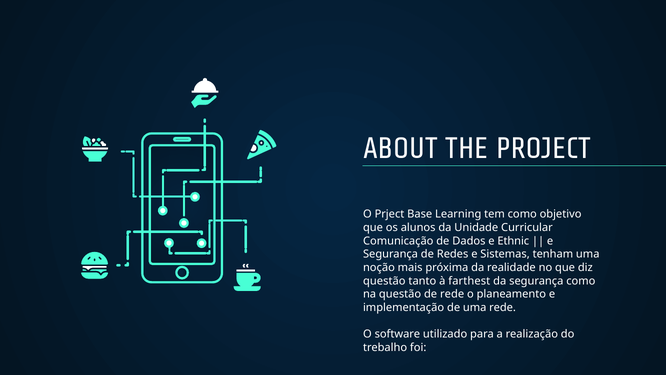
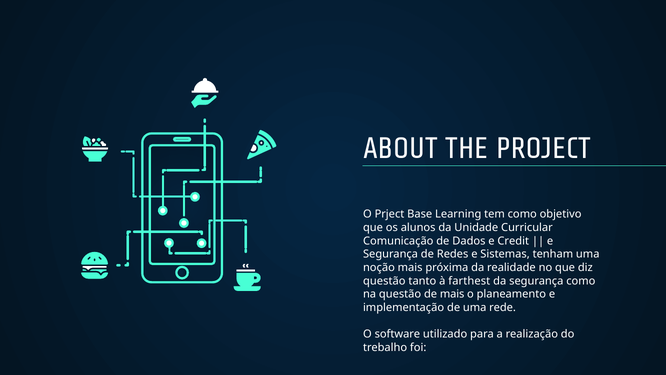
Ethnic: Ethnic -> Credit
de rede: rede -> mais
